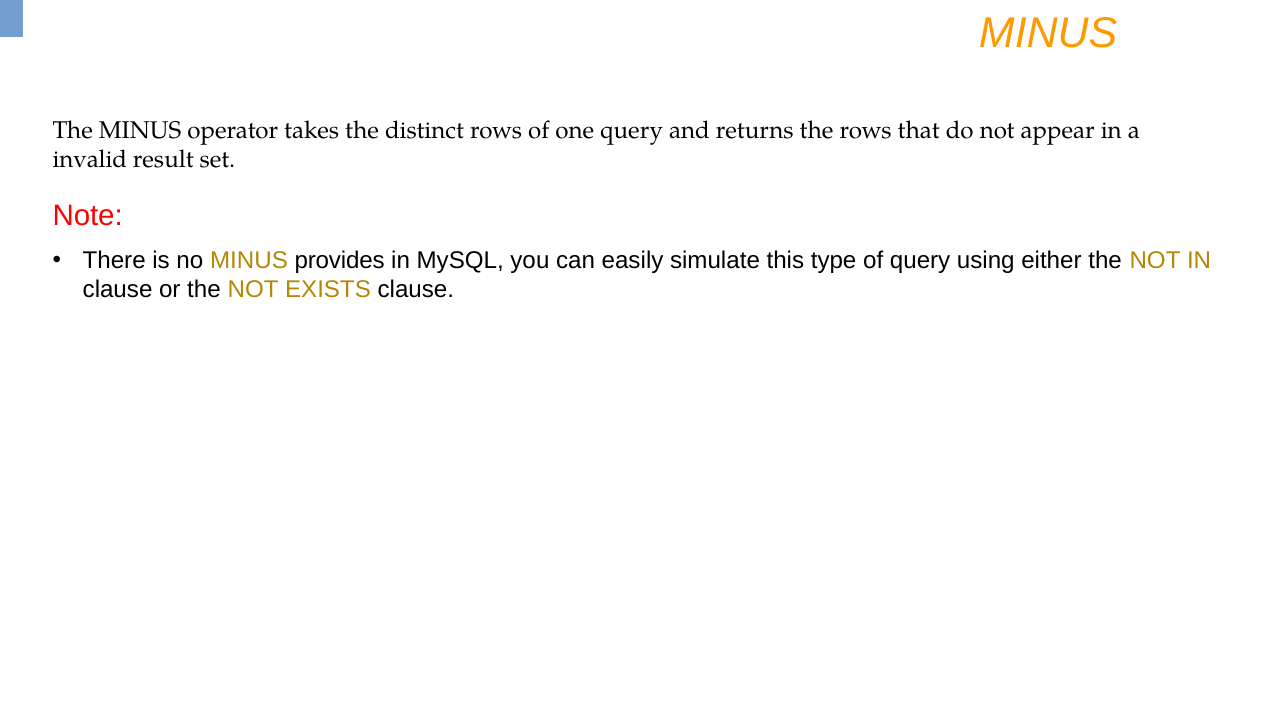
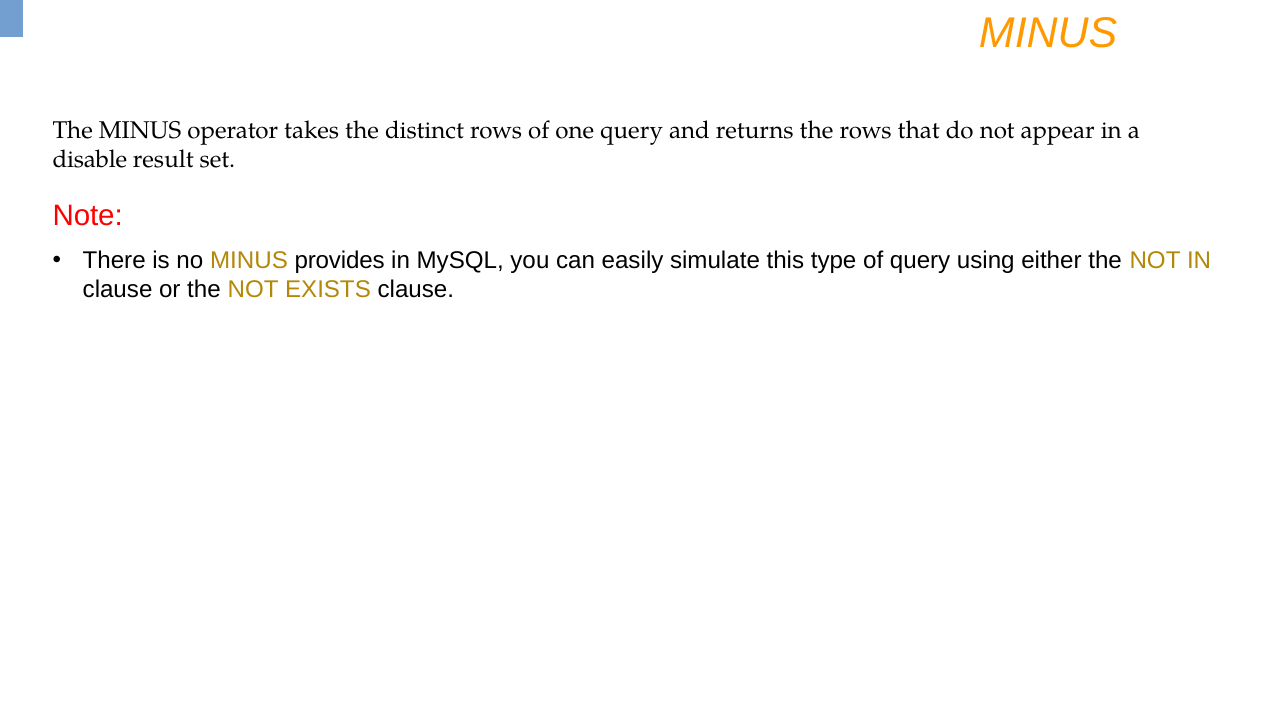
invalid: invalid -> disable
